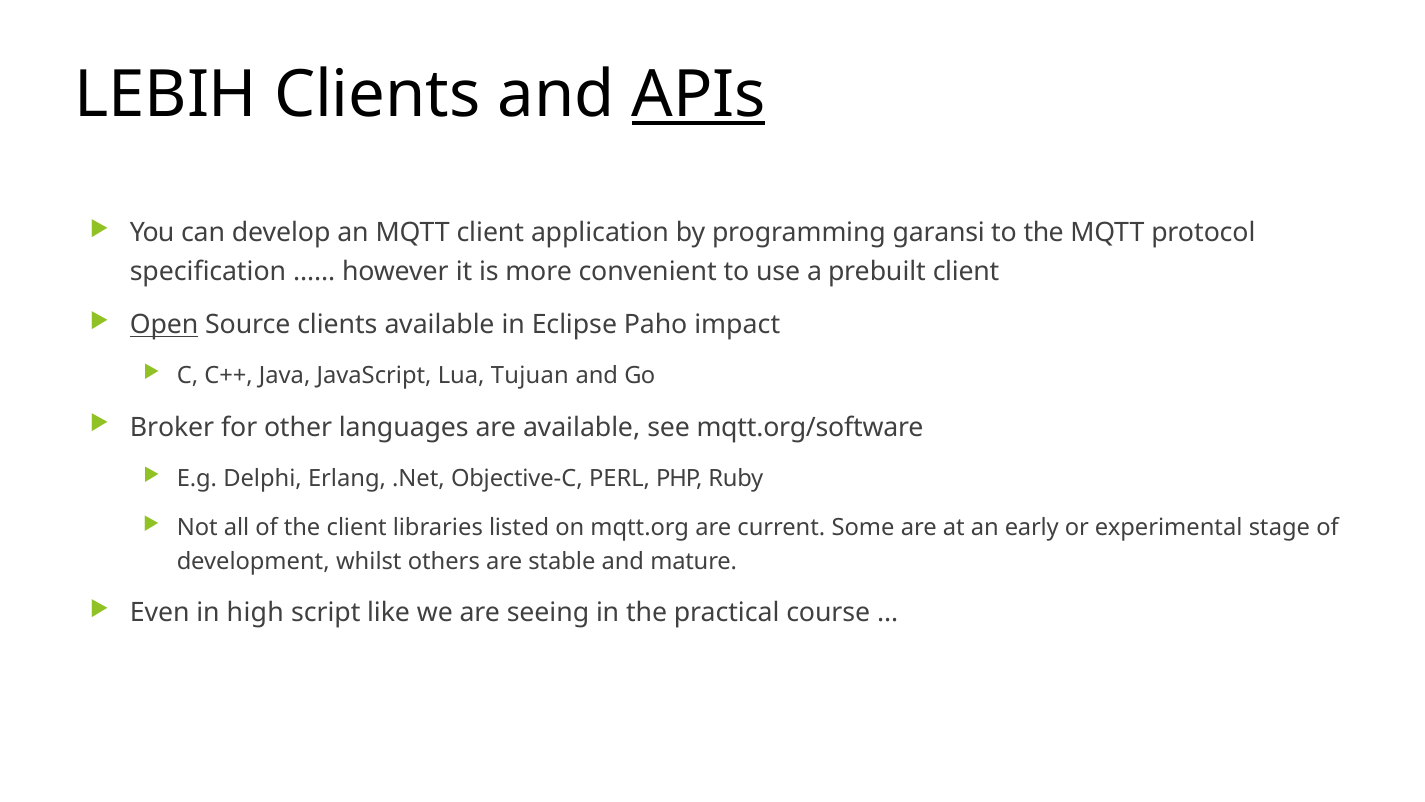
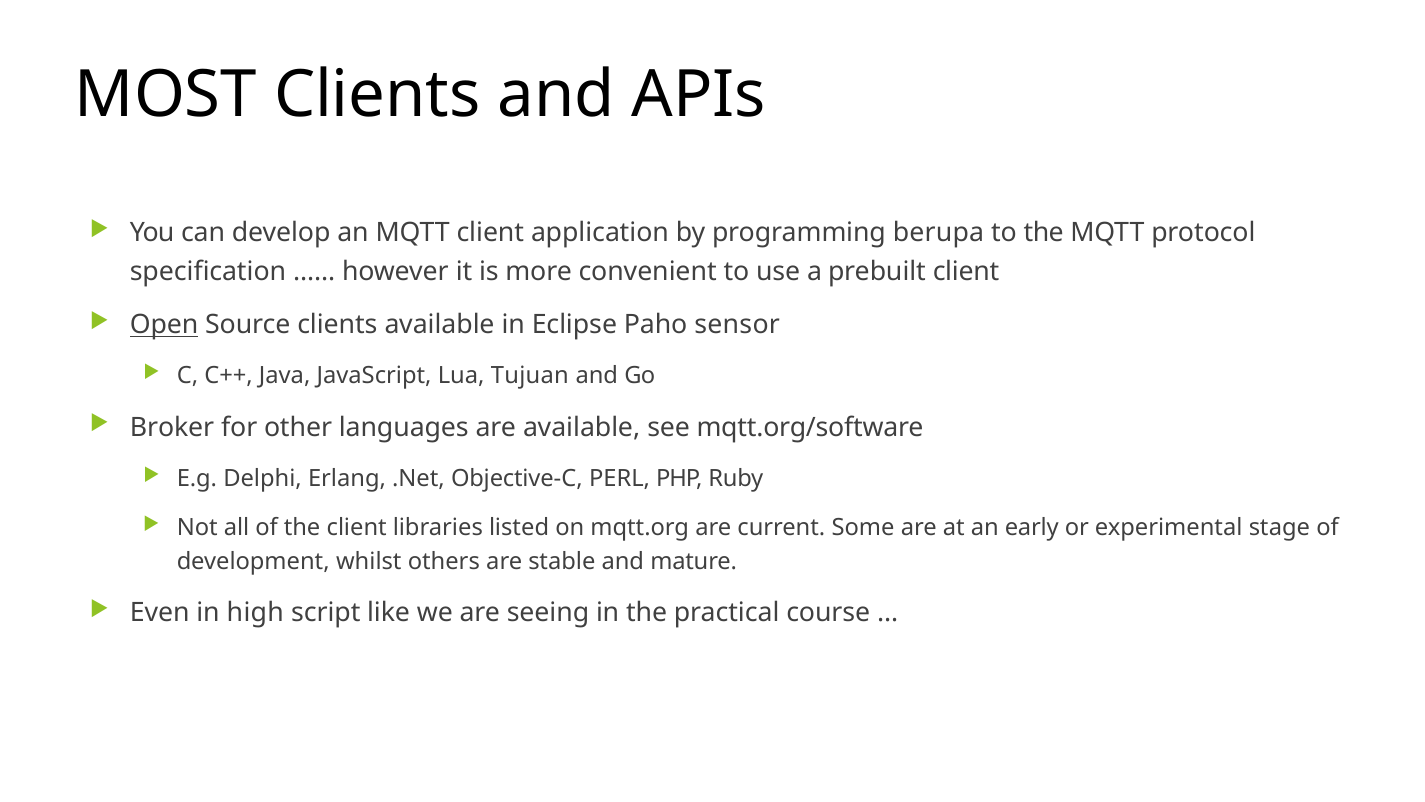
LEBIH: LEBIH -> MOST
APIs underline: present -> none
garansi: garansi -> berupa
impact: impact -> sensor
